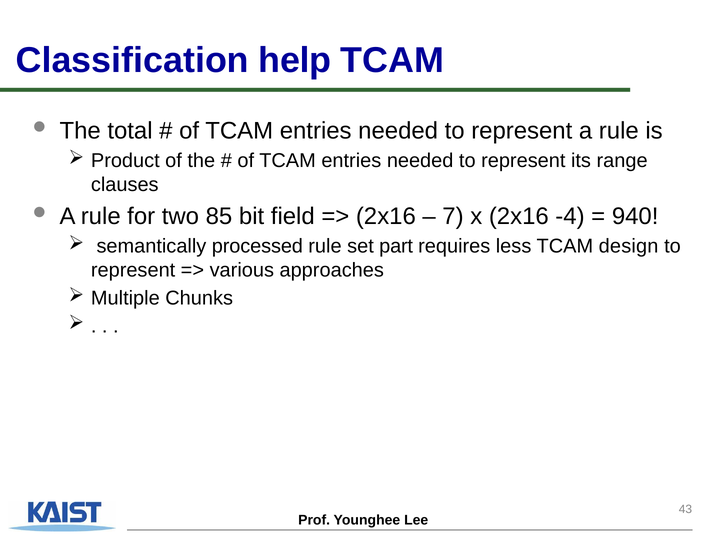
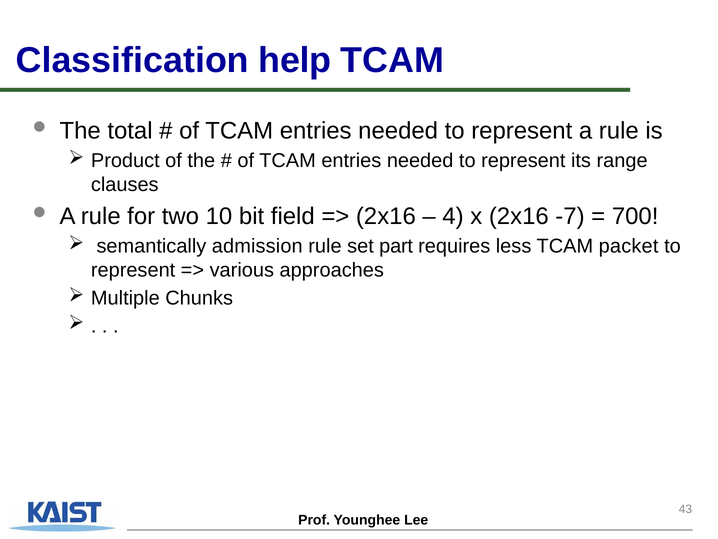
85: 85 -> 10
7: 7 -> 4
-4: -4 -> -7
940: 940 -> 700
processed: processed -> admission
design: design -> packet
